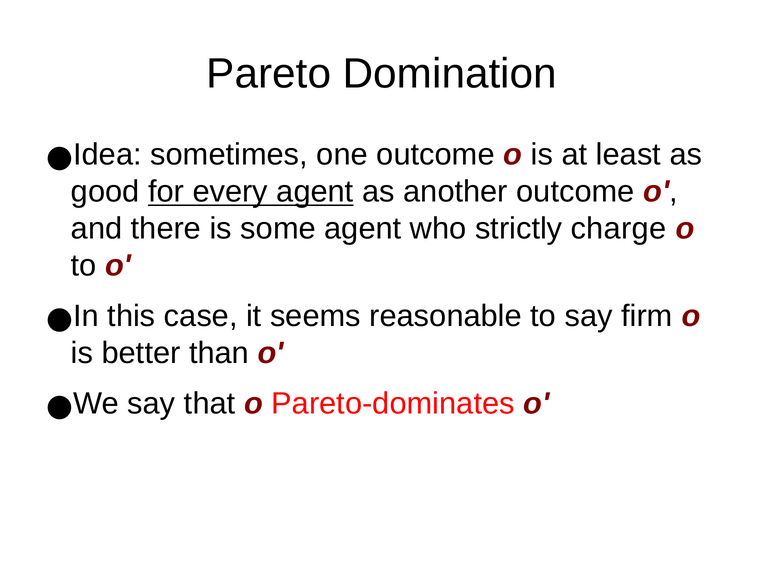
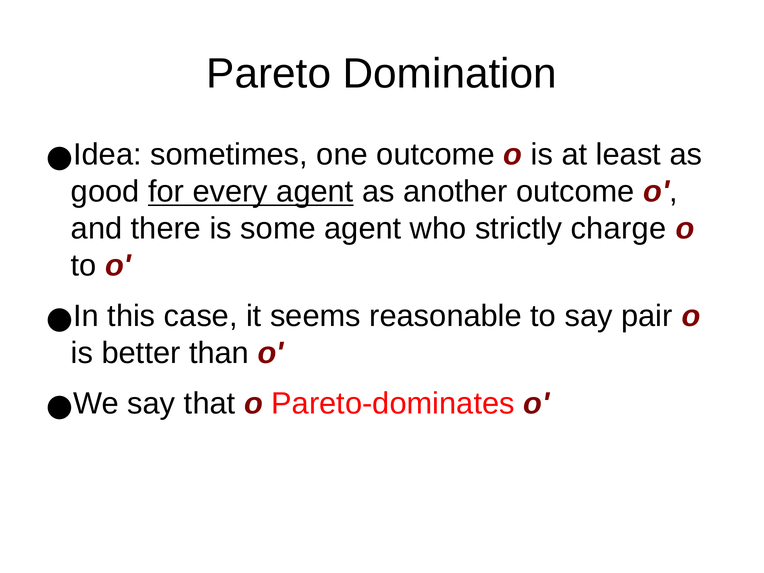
firm: firm -> pair
